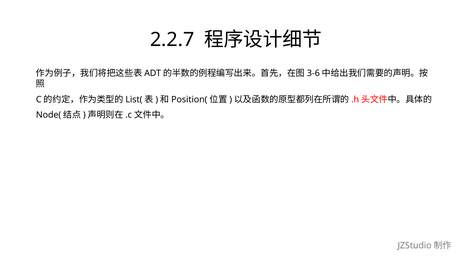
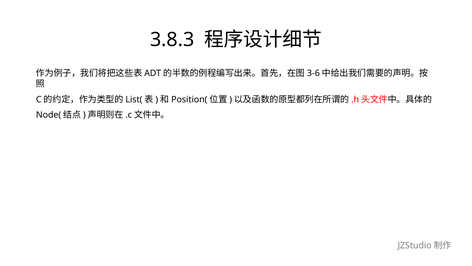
2.2.7: 2.2.7 -> 3.8.3
